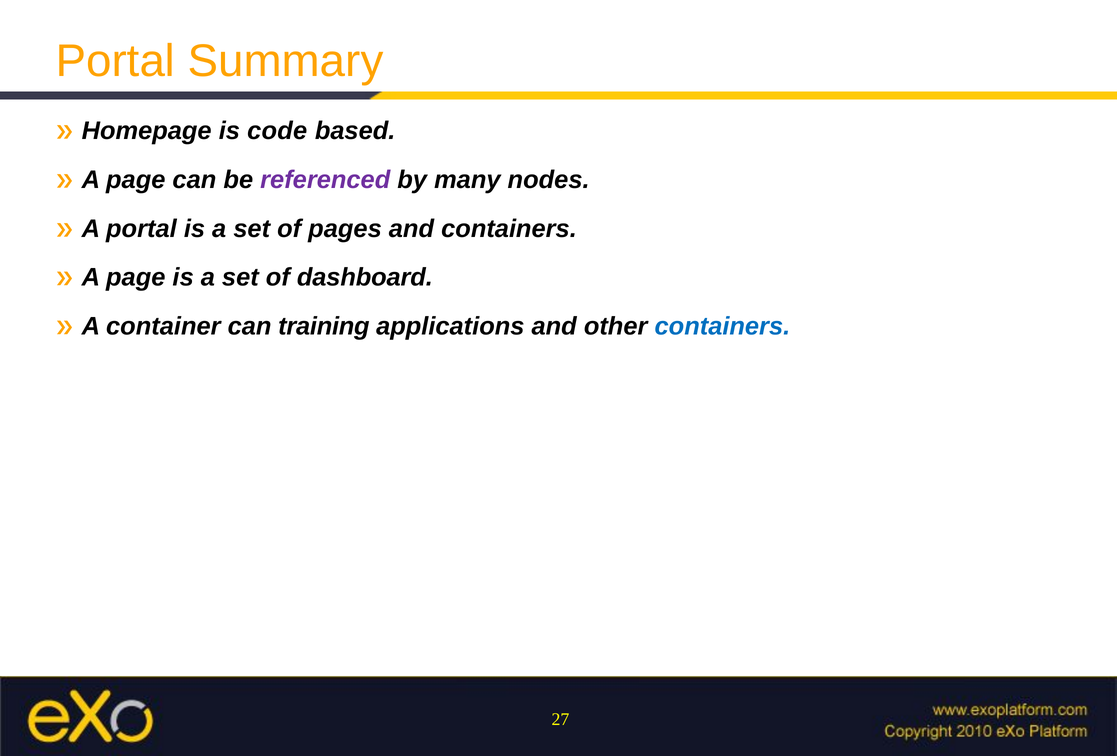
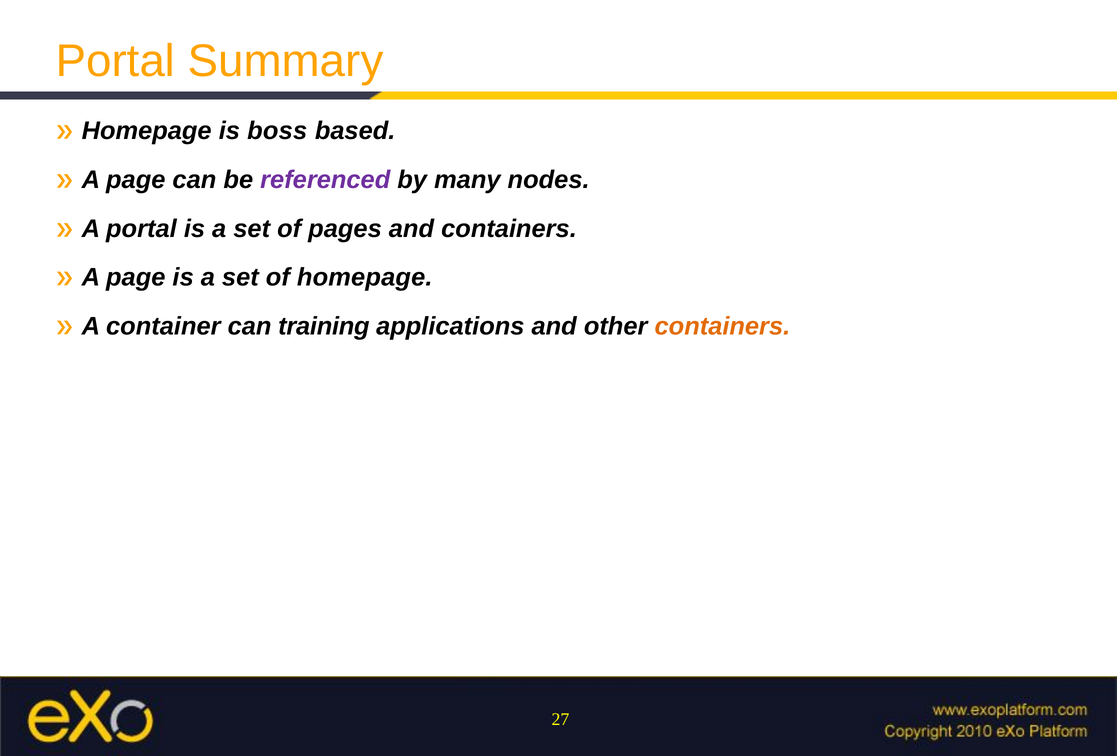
code: code -> boss
of dashboard: dashboard -> homepage
containers at (722, 327) colour: blue -> orange
